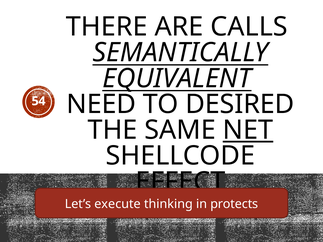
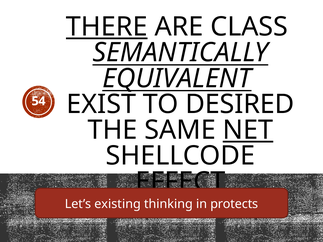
THERE underline: none -> present
CALLS: CALLS -> CLASS
NEED: NEED -> EXIST
execute: execute -> existing
